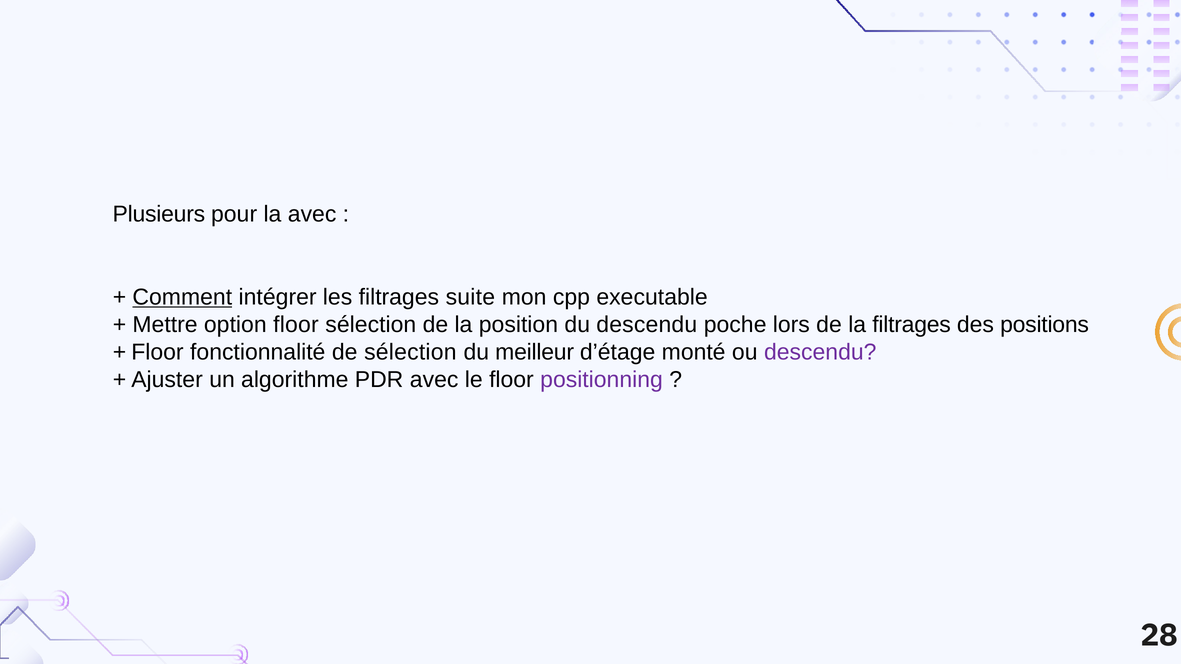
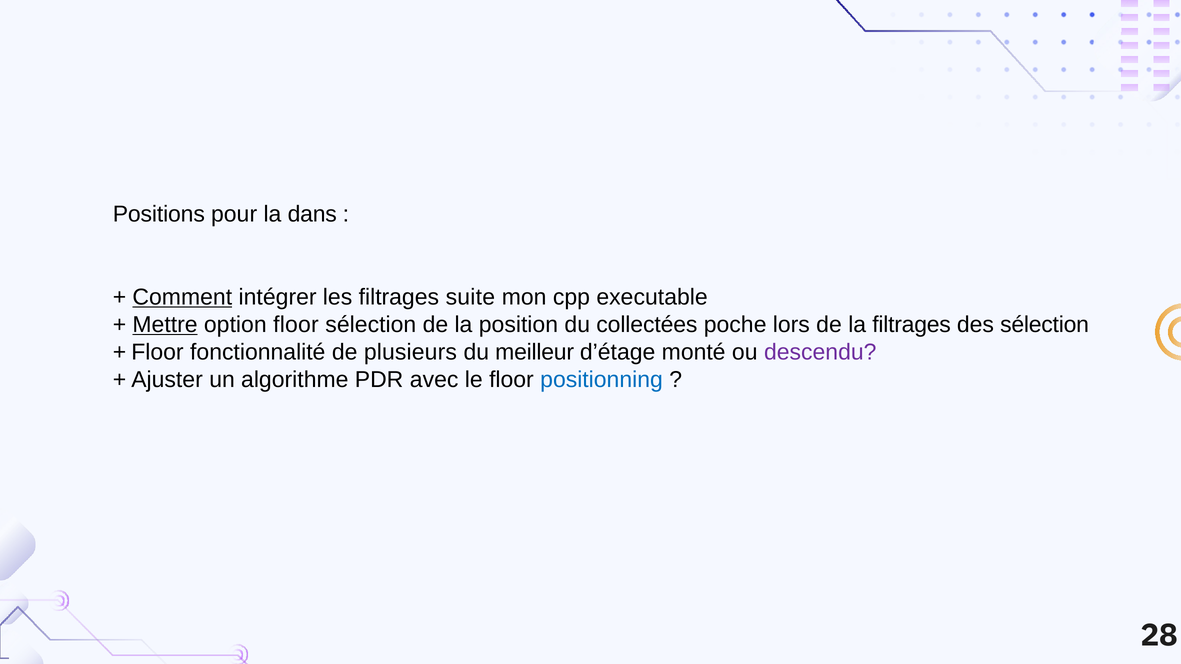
Plusieurs: Plusieurs -> Positions
la avec: avec -> dans
Mettre underline: none -> present
du descendu: descendu -> collectées
des positions: positions -> sélection
de sélection: sélection -> plusieurs
positionning colour: purple -> blue
